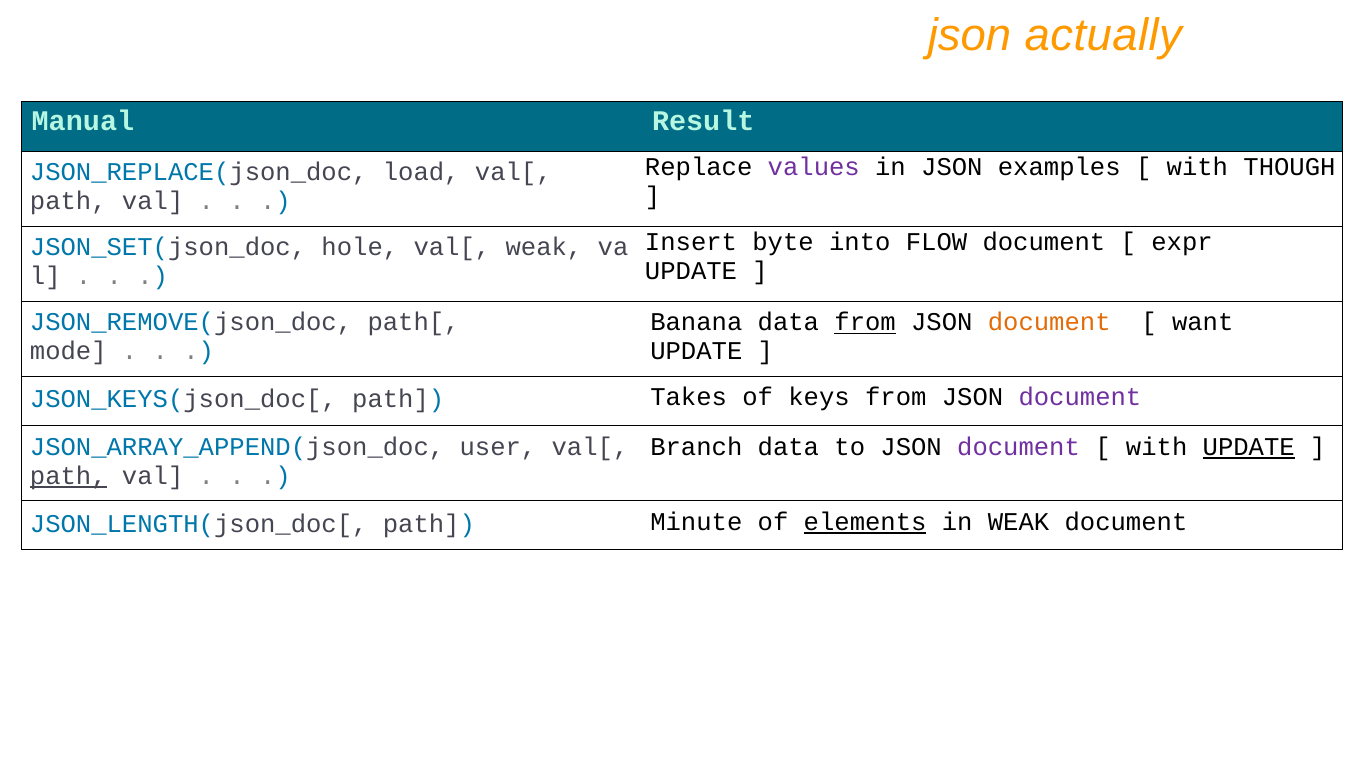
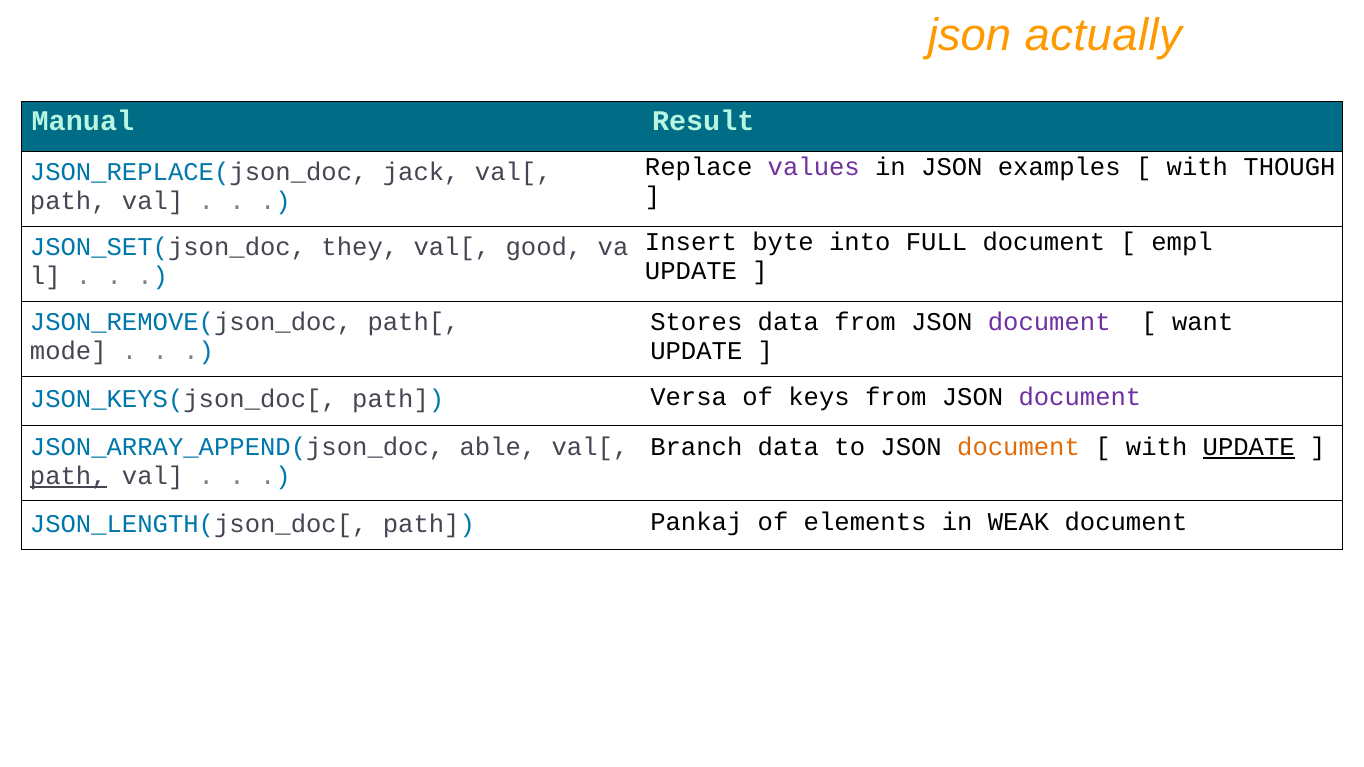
load: load -> jack
FLOW: FLOW -> FULL
expr: expr -> empl
hole: hole -> they
val[ weak: weak -> good
Banana: Banana -> Stores
from at (865, 323) underline: present -> none
document at (1049, 323) colour: orange -> purple
Takes: Takes -> Versa
user: user -> able
document at (1019, 447) colour: purple -> orange
Minute: Minute -> Pankaj
elements underline: present -> none
